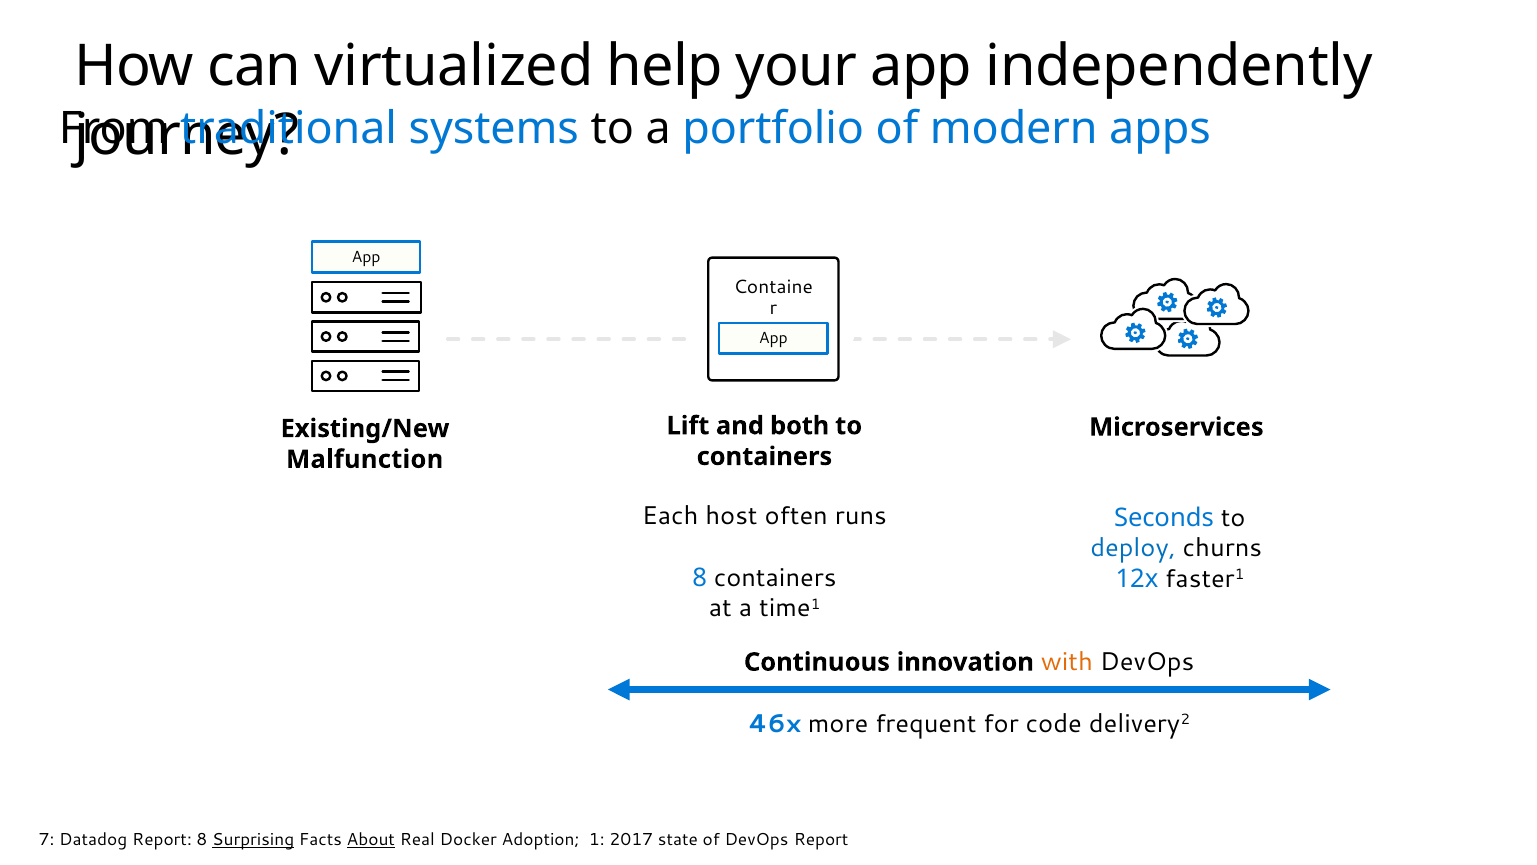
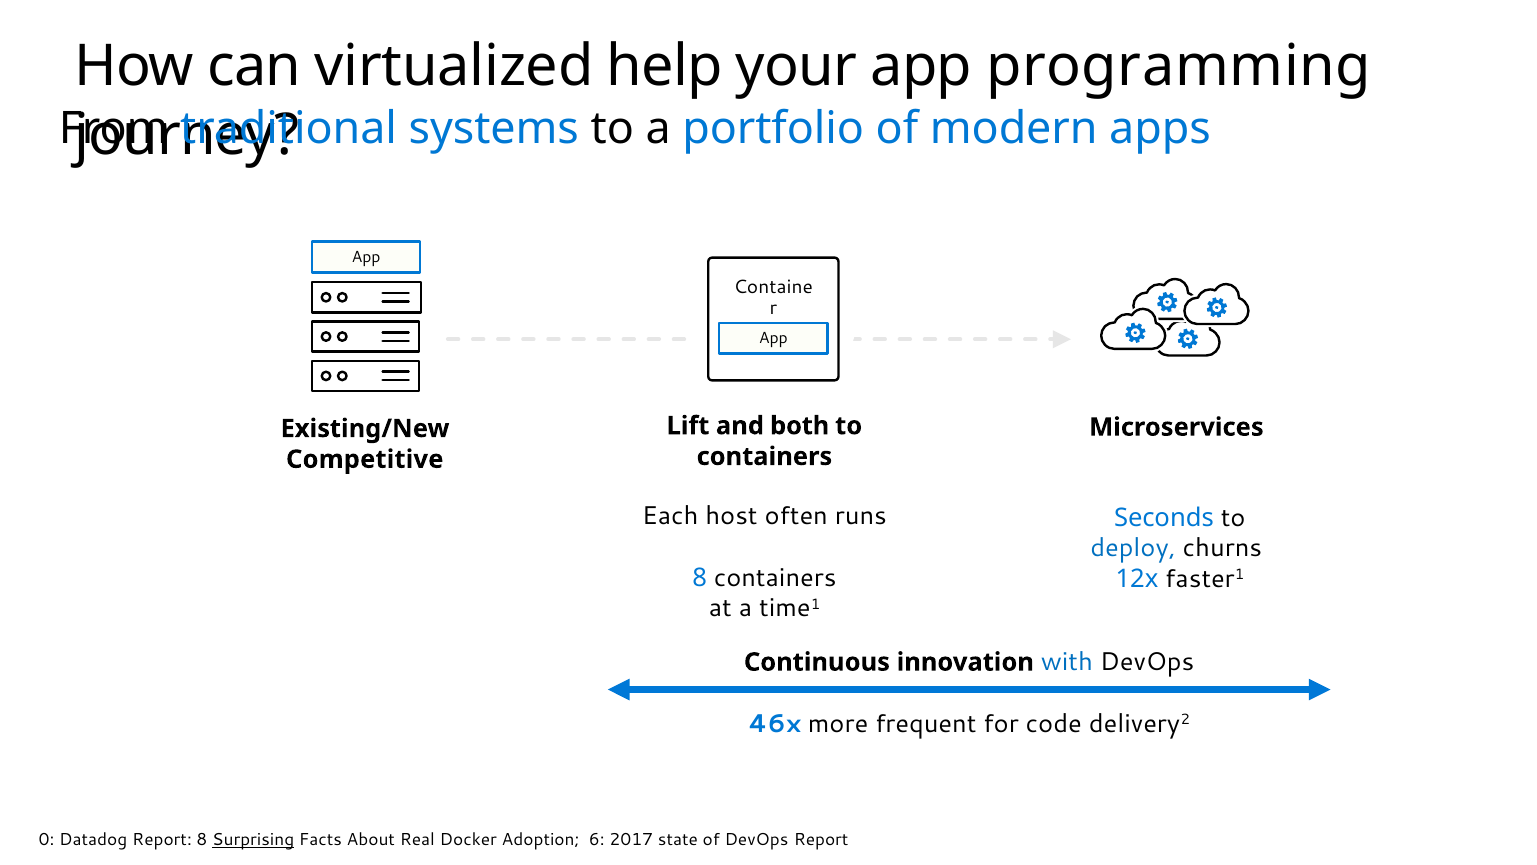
independently: independently -> programming
Malfunction: Malfunction -> Competitive
with colour: orange -> blue
7: 7 -> 0
About underline: present -> none
1: 1 -> 6
